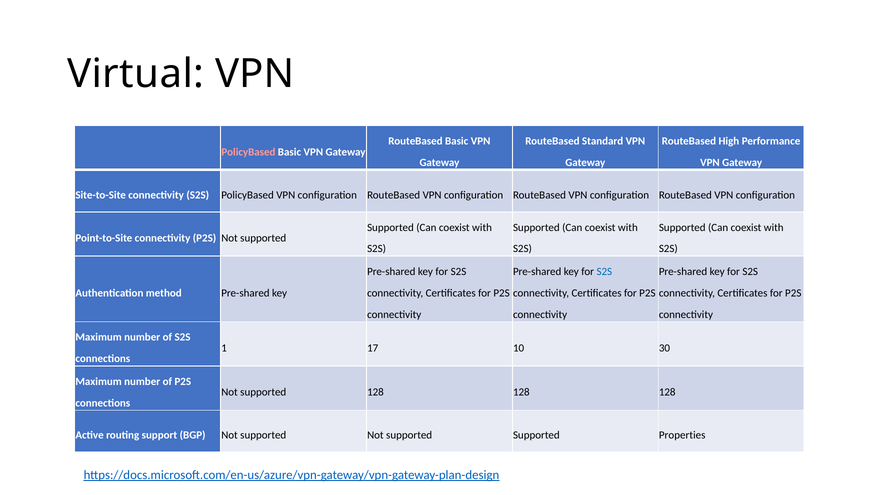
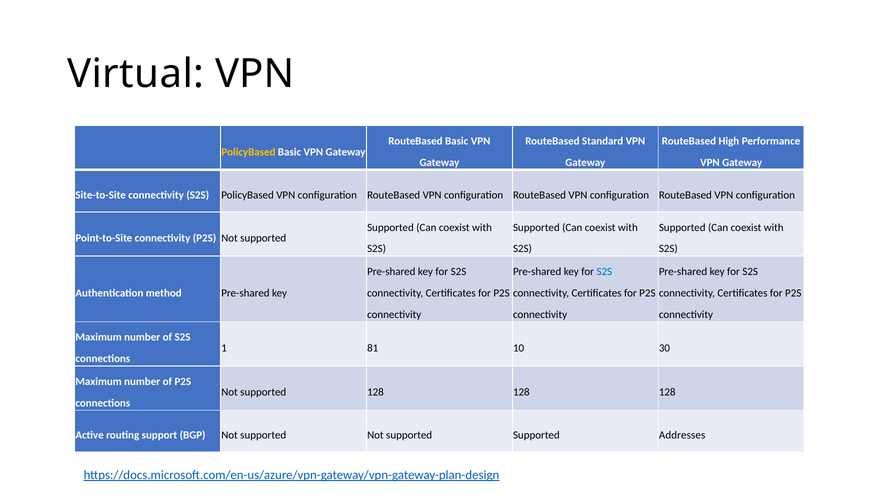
PolicyBased at (248, 152) colour: pink -> yellow
17: 17 -> 81
Properties: Properties -> Addresses
